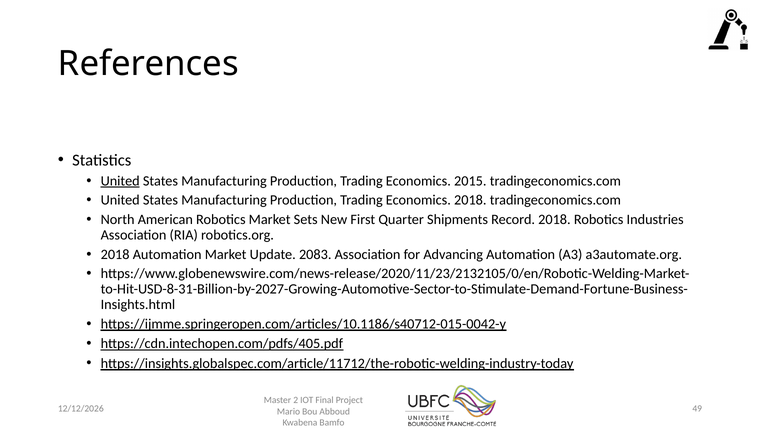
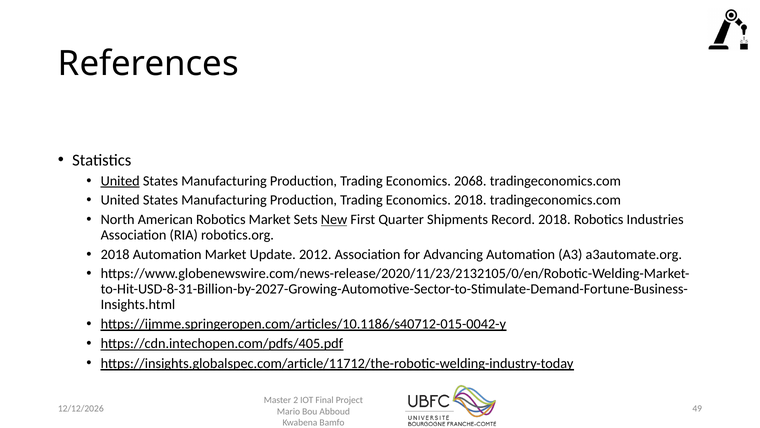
2015: 2015 -> 2068
New underline: none -> present
2083: 2083 -> 2012
